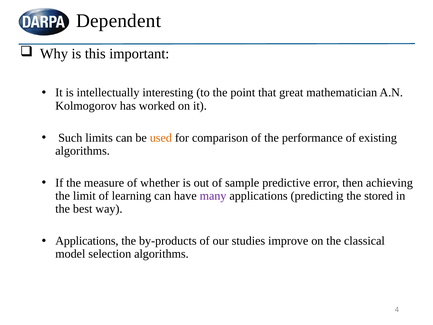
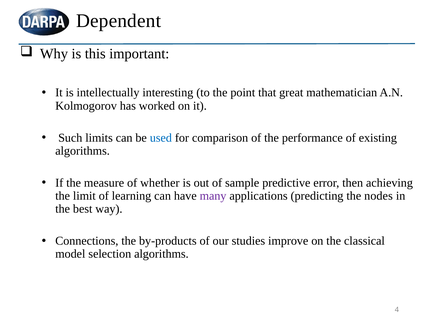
used colour: orange -> blue
stored: stored -> nodes
Applications at (87, 241): Applications -> Connections
